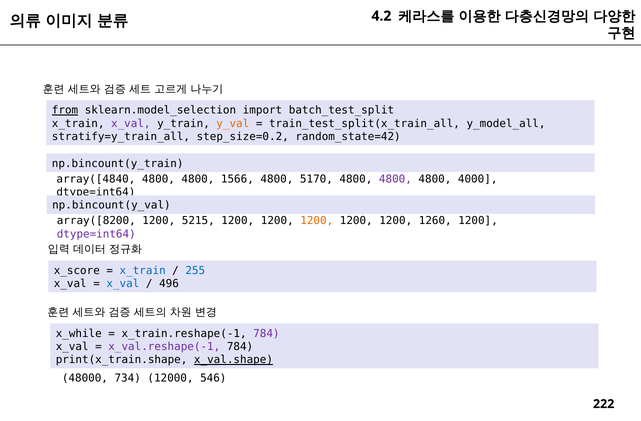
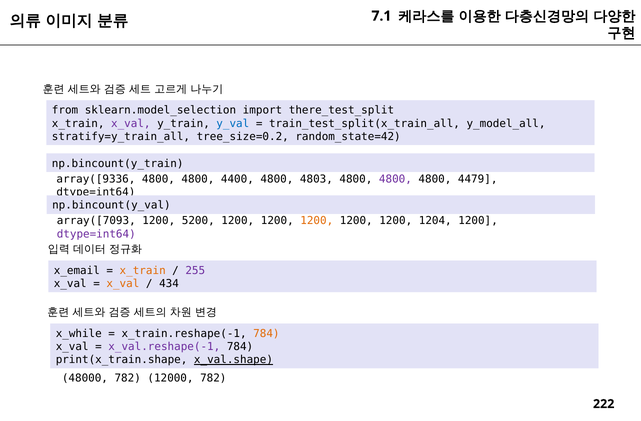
4.2: 4.2 -> 7.1
from underline: present -> none
batch_test_split: batch_test_split -> there_test_split
y_val colour: orange -> blue
step_size=0.2: step_size=0.2 -> tree_size=0.2
array([4840: array([4840 -> array([9336
1566: 1566 -> 4400
5170: 5170 -> 4803
4000: 4000 -> 4479
array([8200: array([8200 -> array([7093
5215: 5215 -> 5200
1260: 1260 -> 1204
x_score: x_score -> x_email
x_train at (143, 271) colour: blue -> orange
255 colour: blue -> purple
x_val at (123, 284) colour: blue -> orange
496: 496 -> 434
784 at (266, 334) colour: purple -> orange
48000 734: 734 -> 782
12000 546: 546 -> 782
